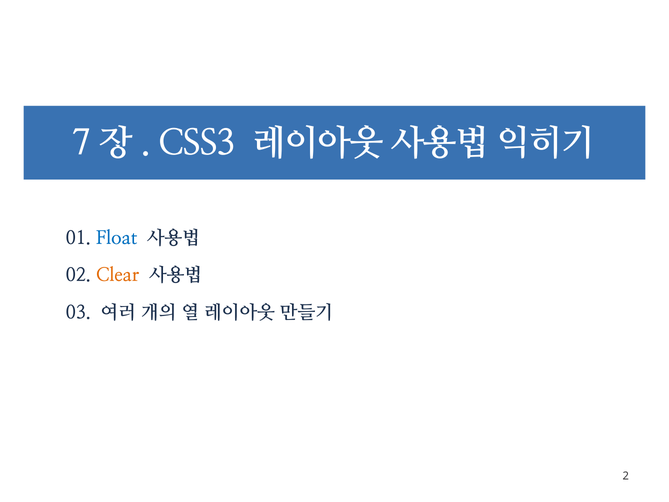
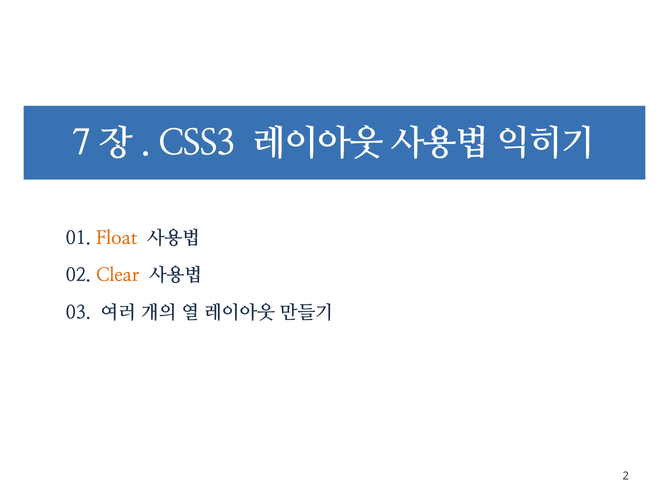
Float colour: blue -> orange
